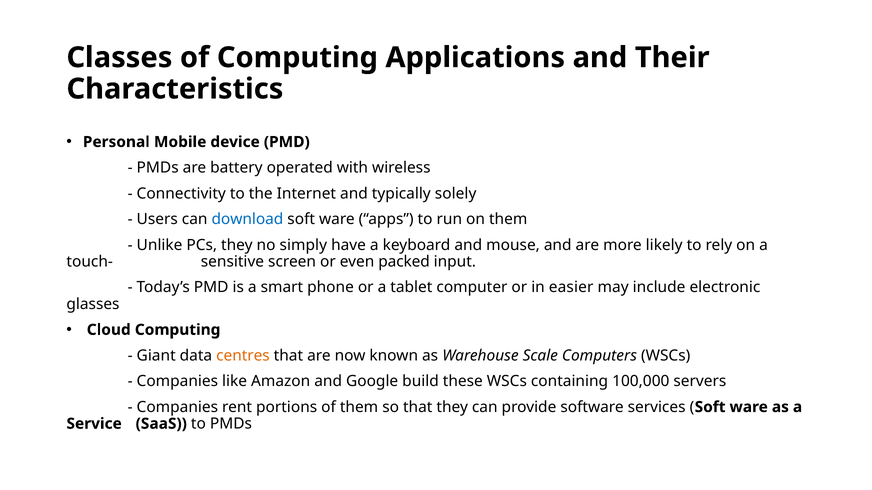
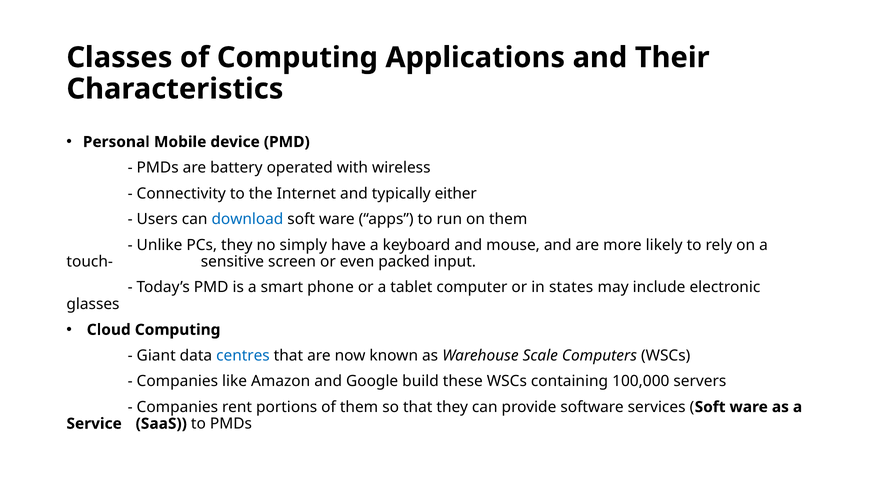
solely: solely -> either
easier: easier -> states
centres colour: orange -> blue
